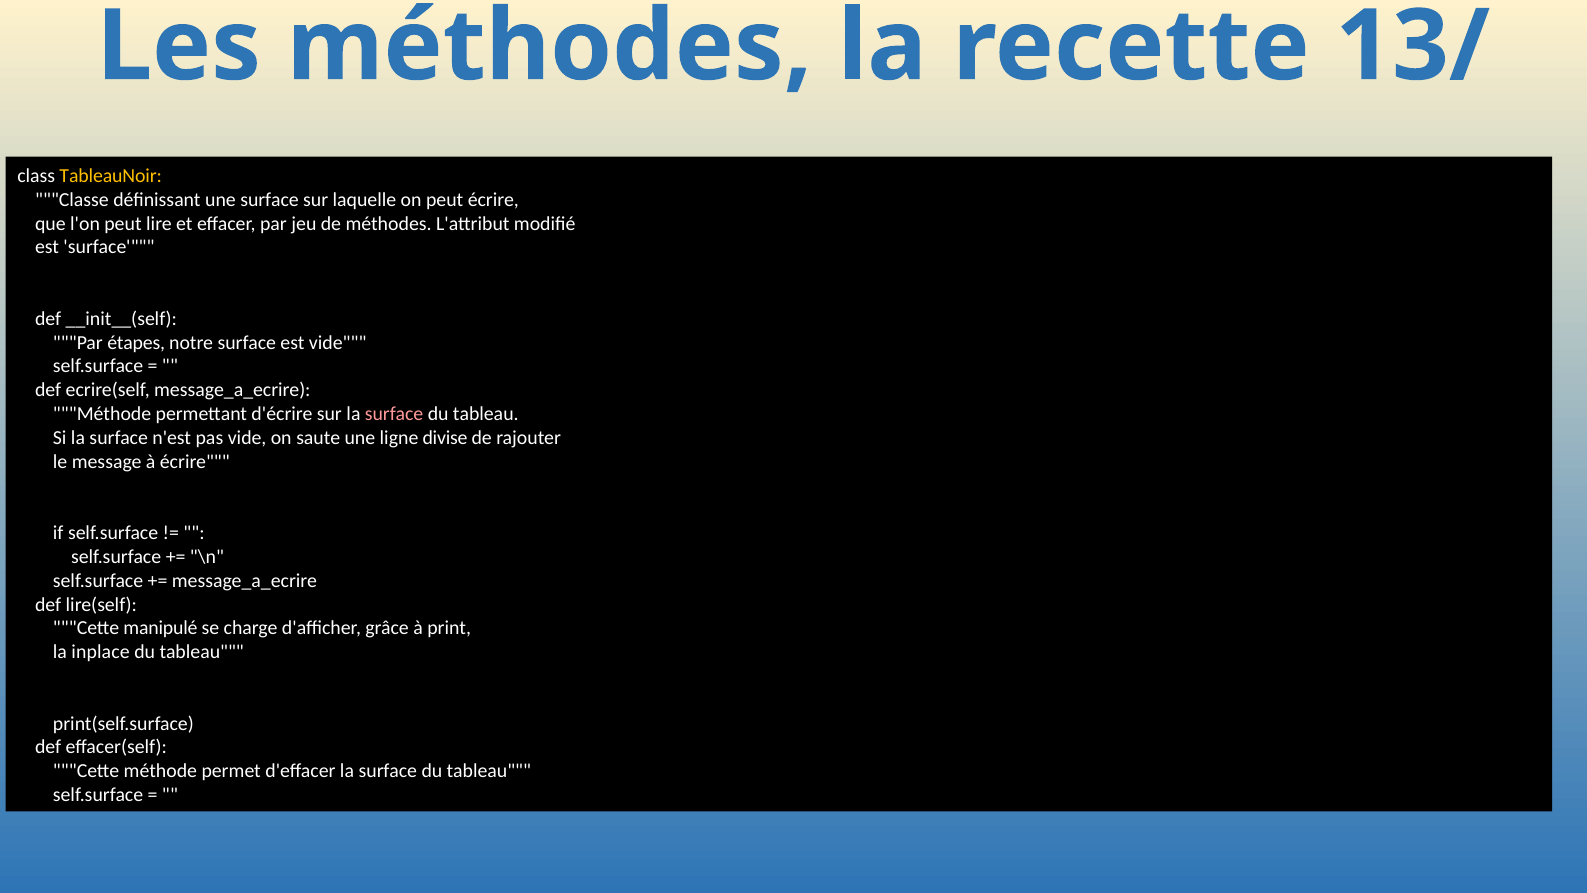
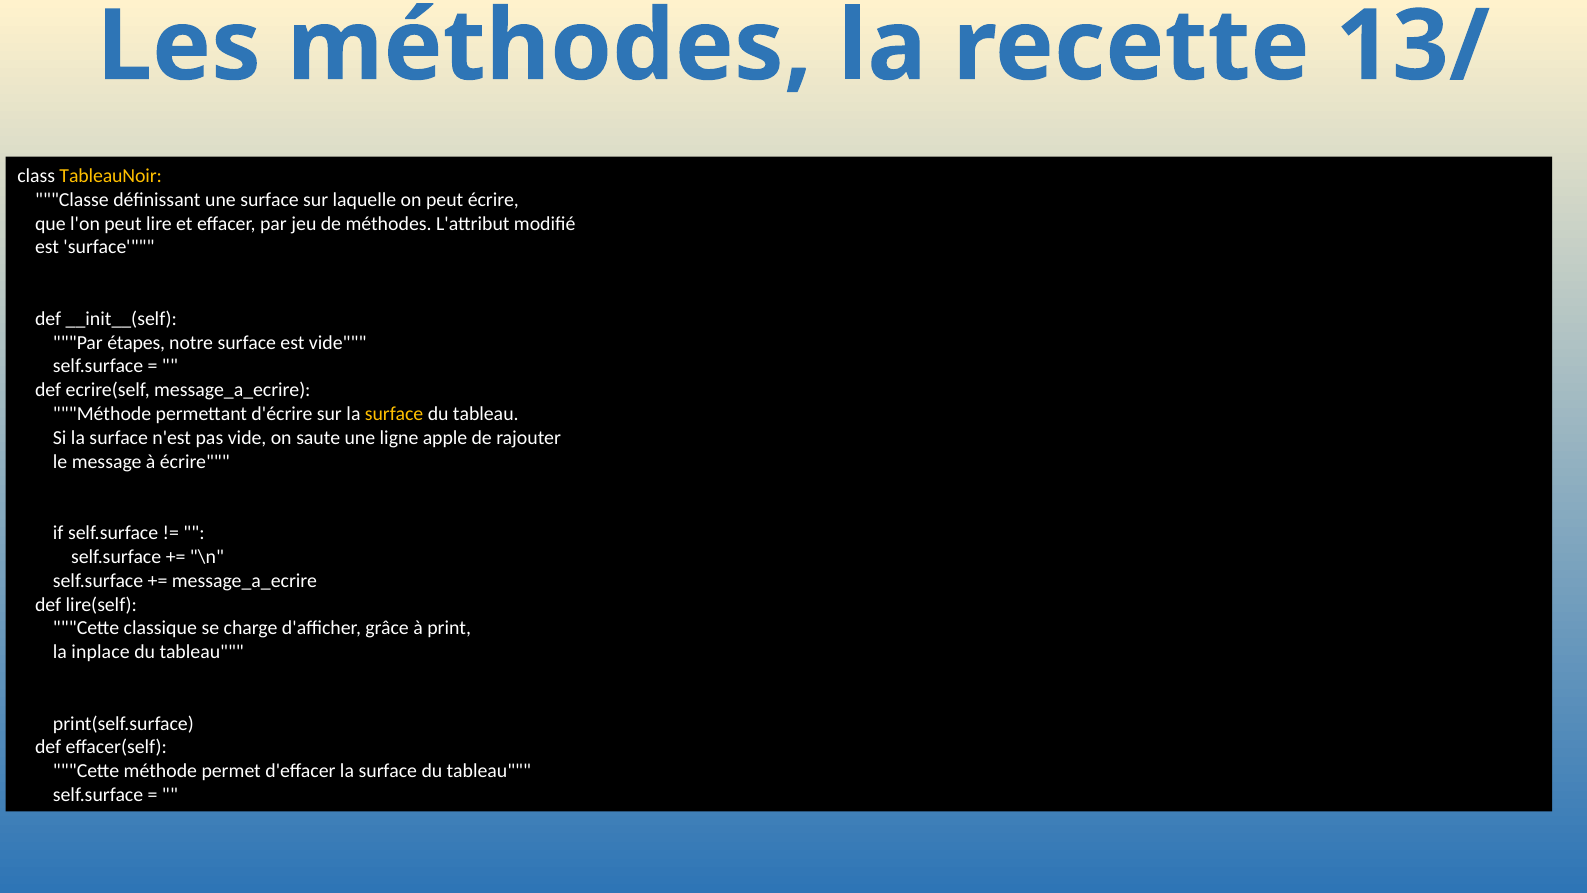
surface at (394, 414) colour: pink -> yellow
divise: divise -> apple
manipulé: manipulé -> classique
